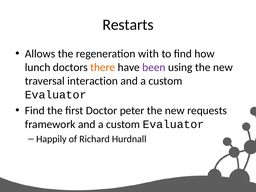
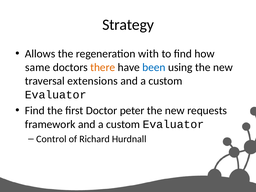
Restarts: Restarts -> Strategy
lunch: lunch -> same
been colour: purple -> blue
interaction: interaction -> extensions
Happily: Happily -> Control
